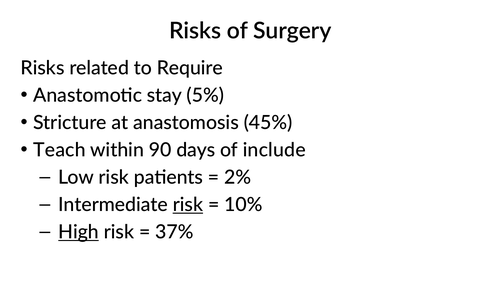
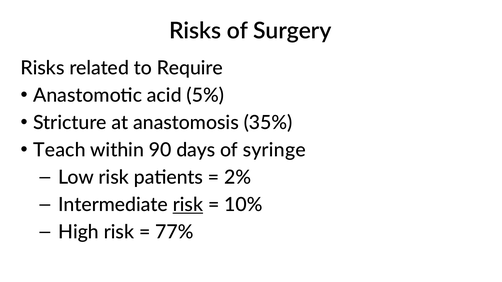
stay: stay -> acid
45%: 45% -> 35%
include: include -> syringe
High underline: present -> none
37%: 37% -> 77%
